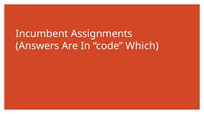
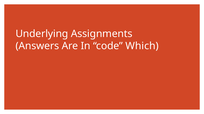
Incumbent: Incumbent -> Underlying
